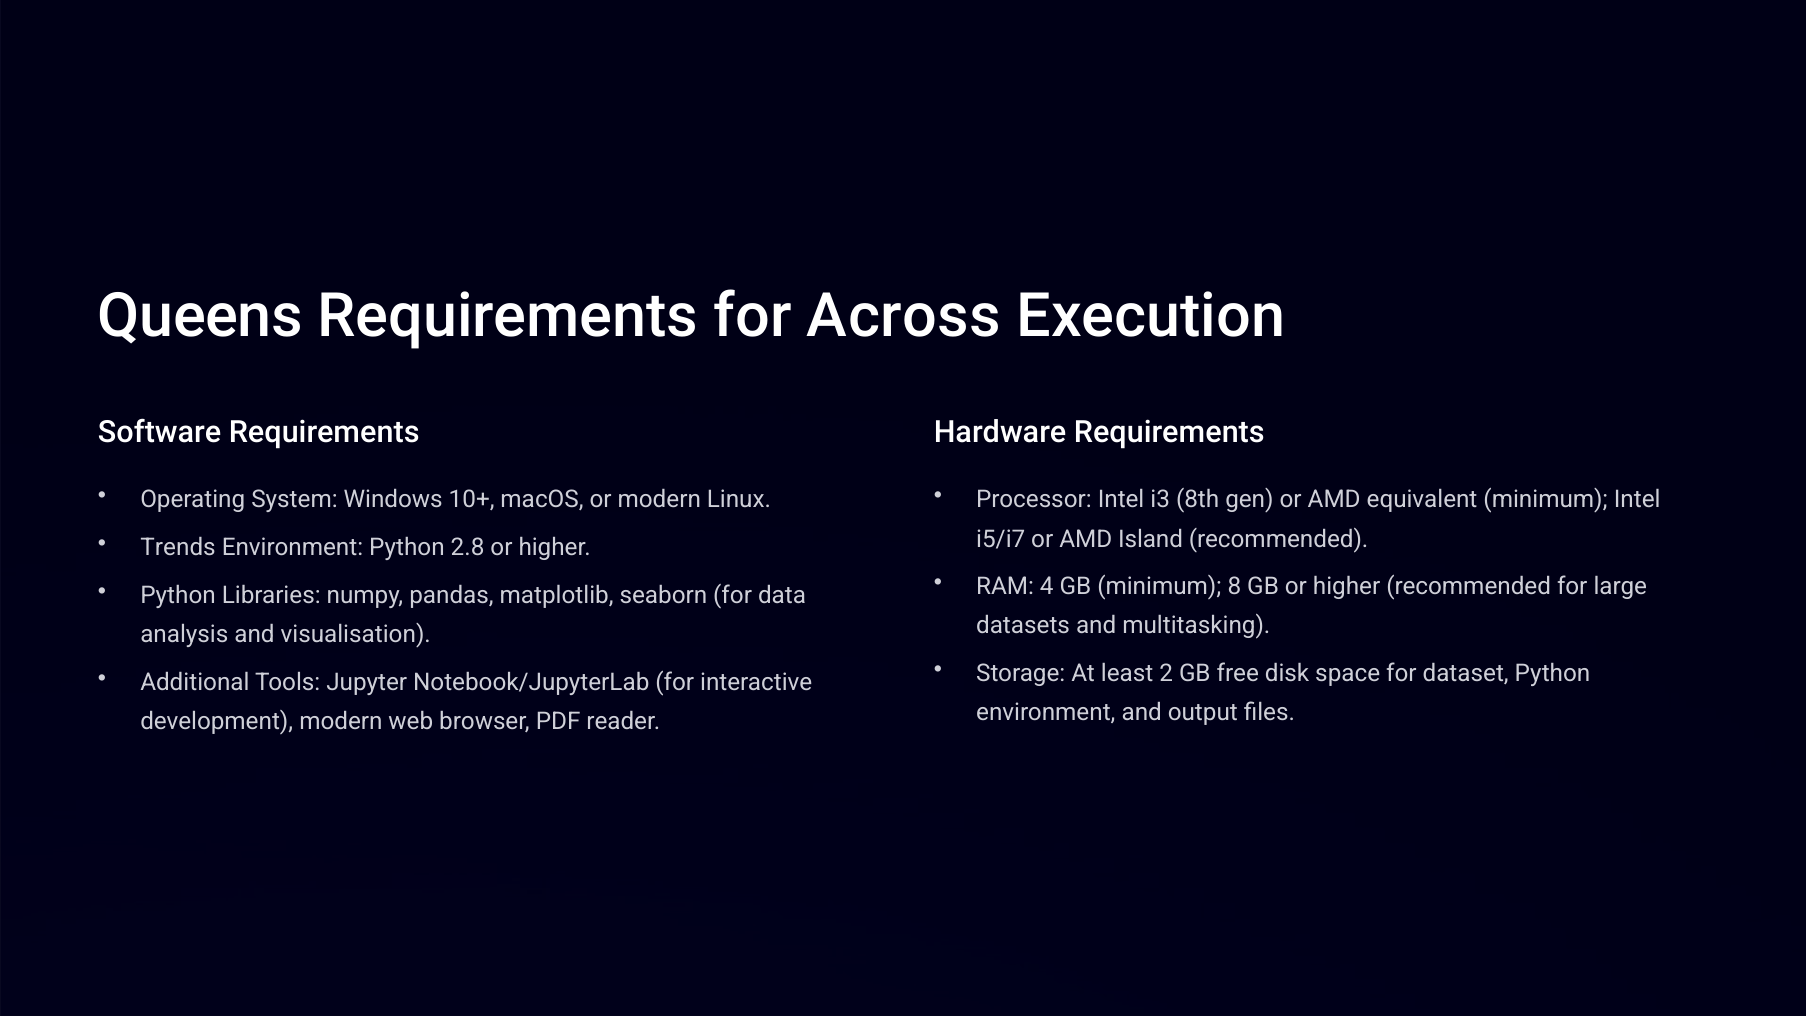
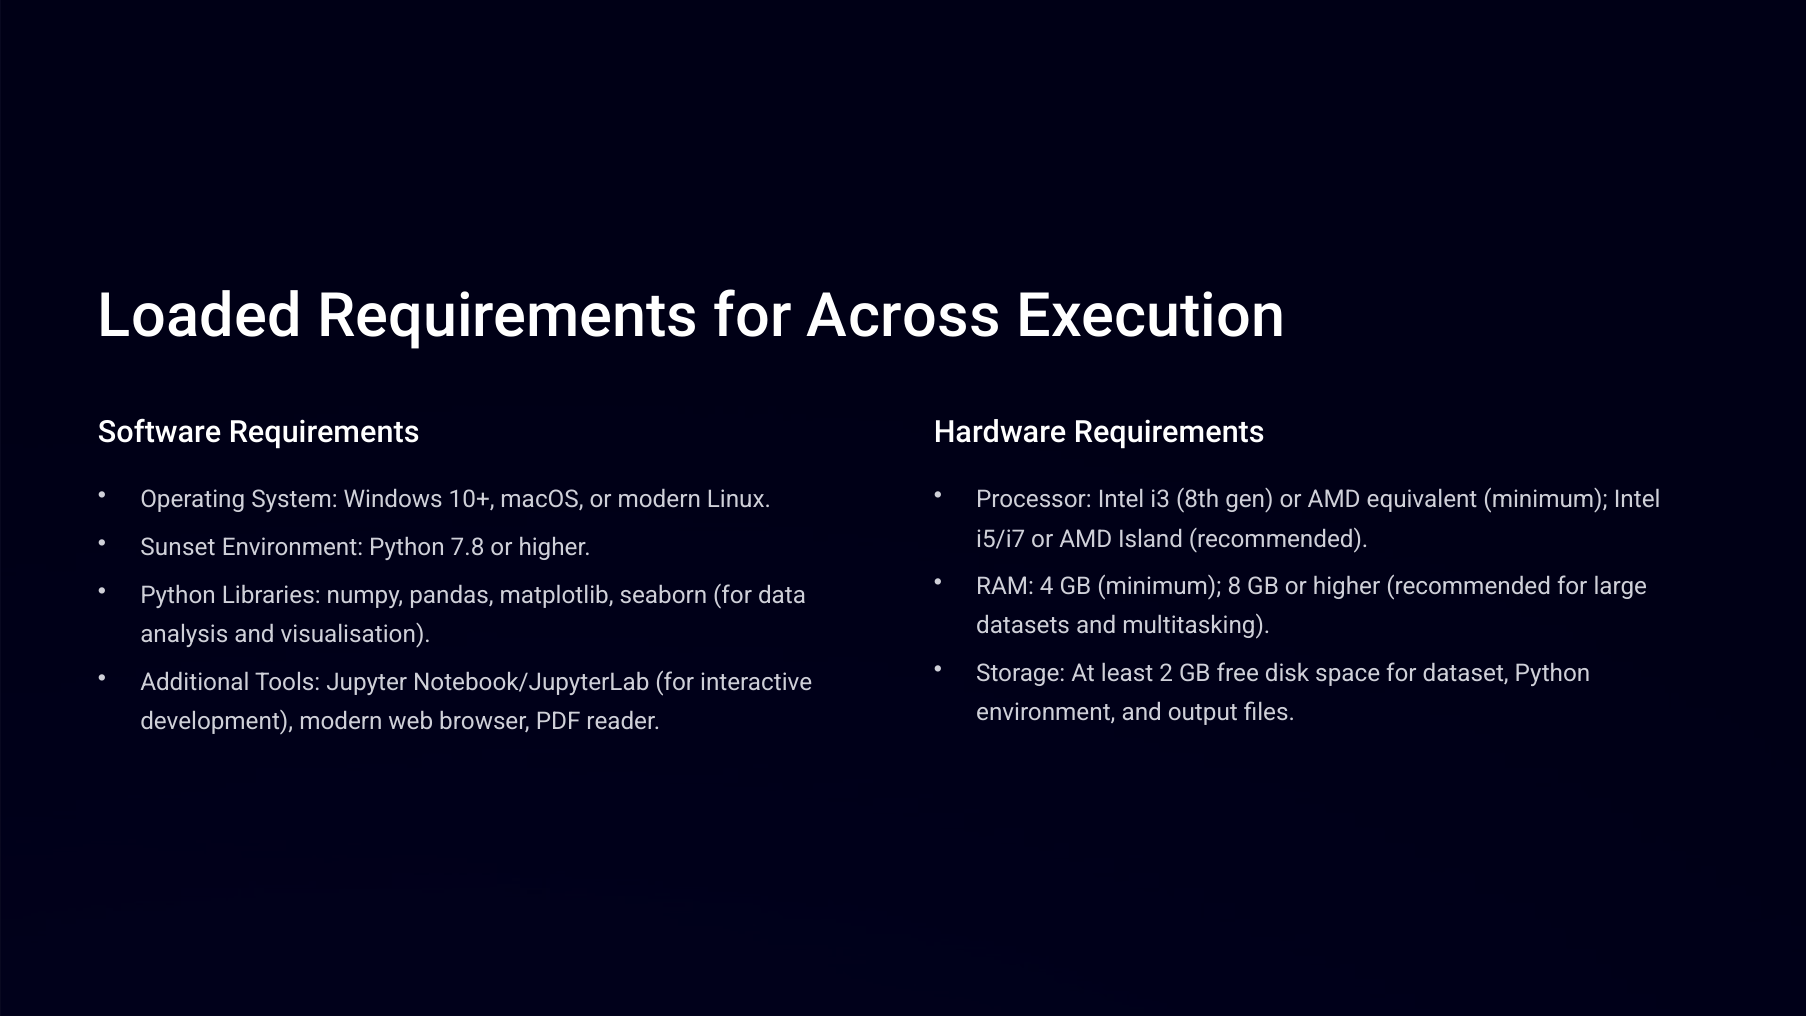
Queens: Queens -> Loaded
Trends: Trends -> Sunset
2.8: 2.8 -> 7.8
